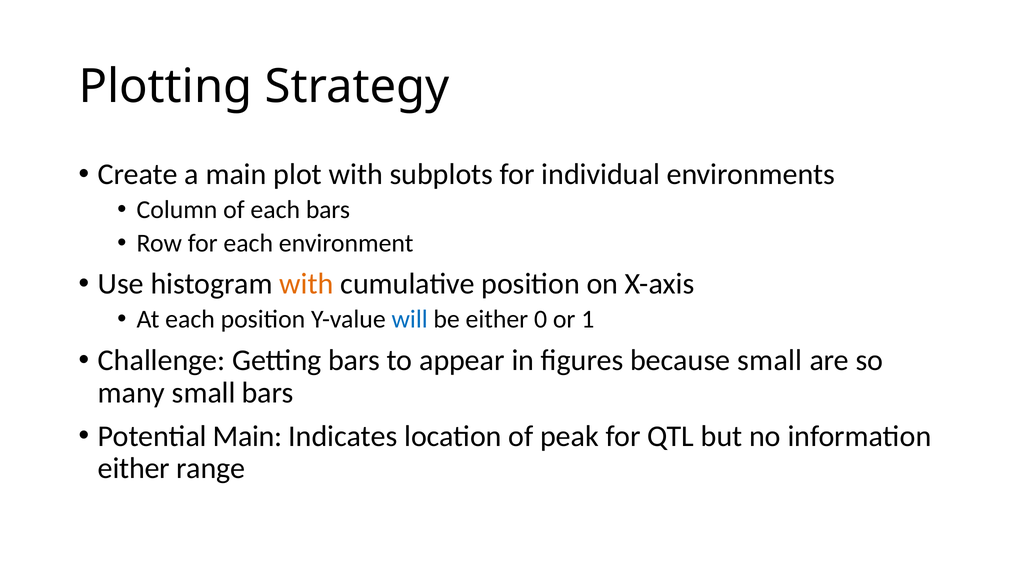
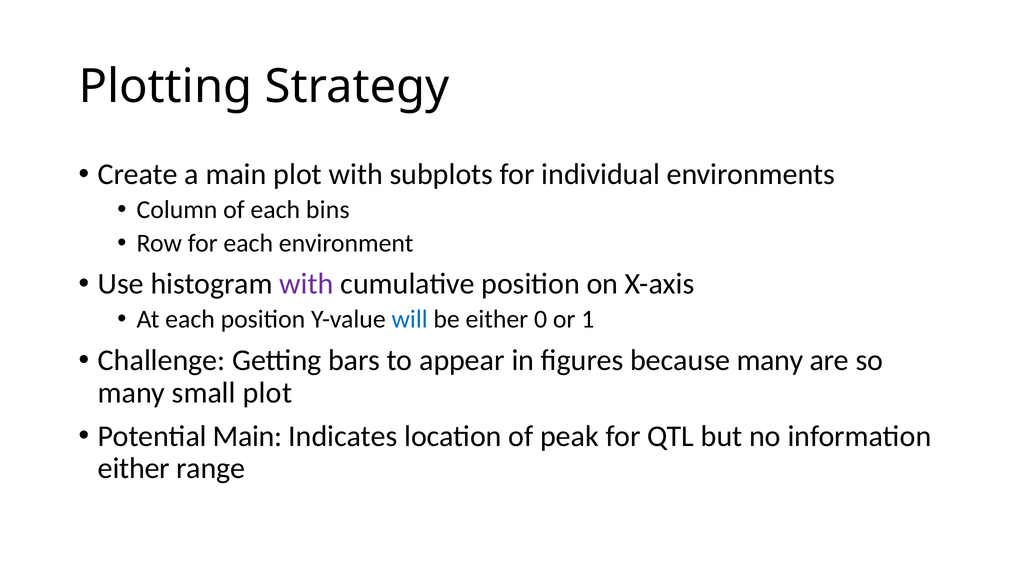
each bars: bars -> bins
with at (306, 284) colour: orange -> purple
because small: small -> many
small bars: bars -> plot
